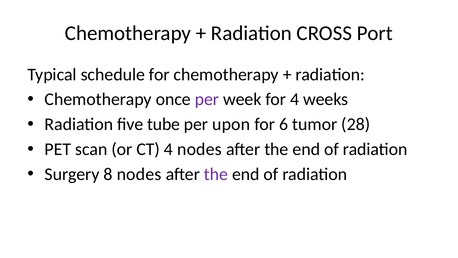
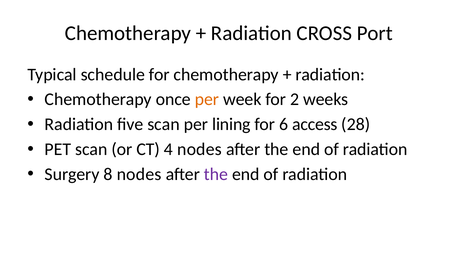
per at (207, 99) colour: purple -> orange
for 4: 4 -> 2
five tube: tube -> scan
upon: upon -> lining
tumor: tumor -> access
